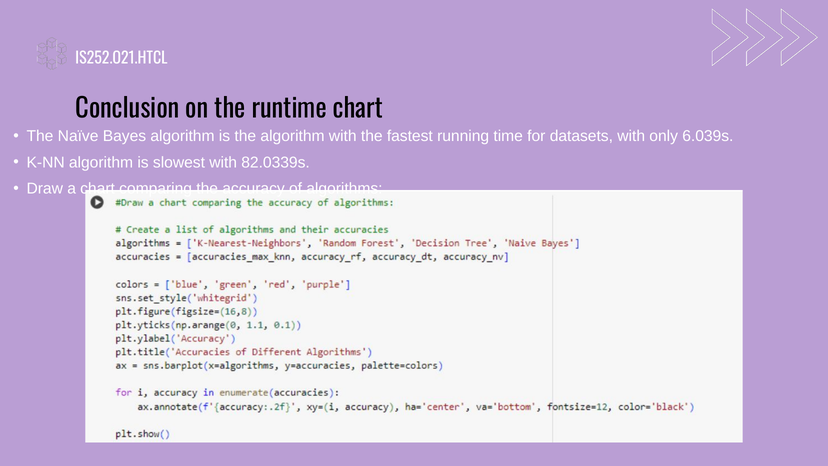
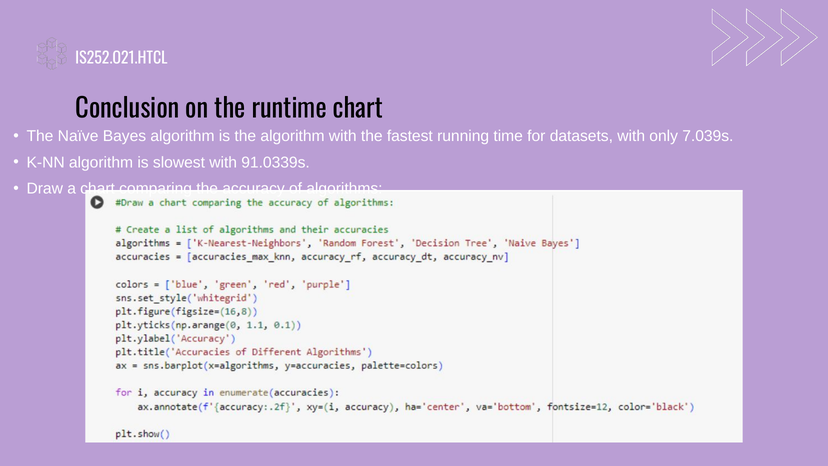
6.039s: 6.039s -> 7.039s
82.0339s: 82.0339s -> 91.0339s
